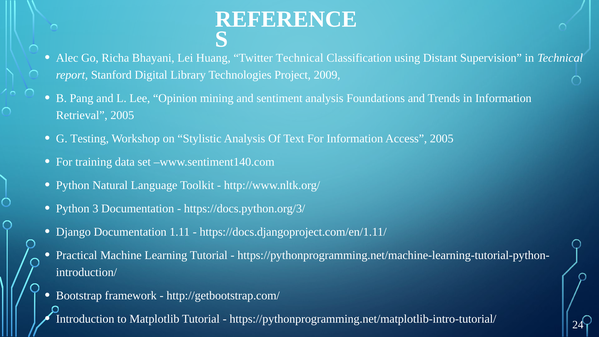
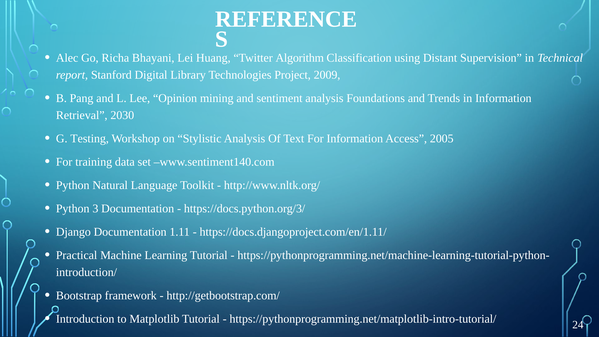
Twitter Technical: Technical -> Algorithm
Retrieval 2005: 2005 -> 2030
